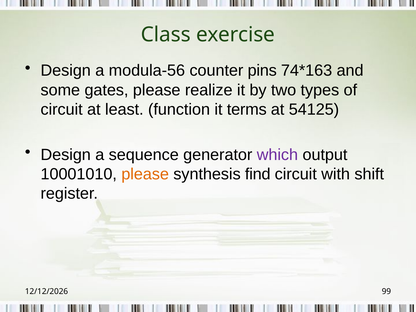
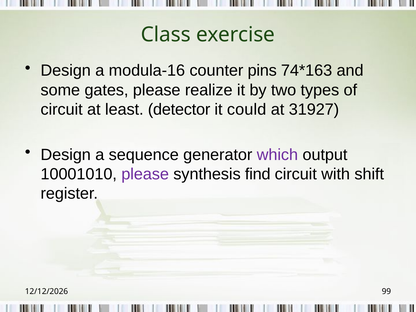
modula-56: modula-56 -> modula-16
function: function -> detector
terms: terms -> could
54125: 54125 -> 31927
please at (145, 174) colour: orange -> purple
